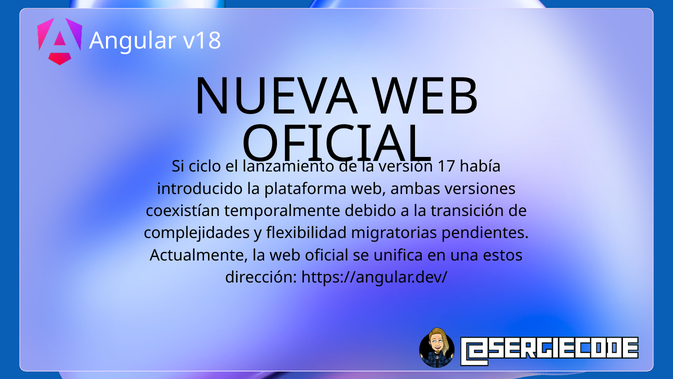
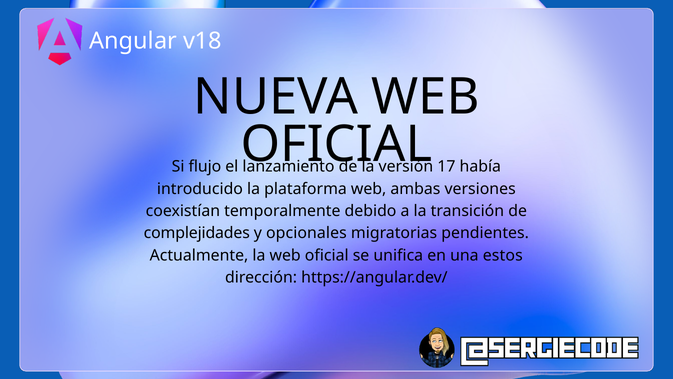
ciclo: ciclo -> flujo
flexibilidad: flexibilidad -> opcionales
